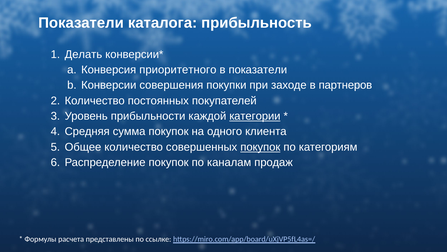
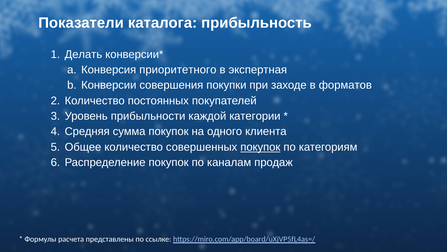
в показатели: показатели -> экспертная
партнеров: партнеров -> форматов
категории underline: present -> none
